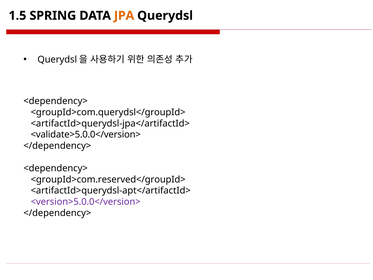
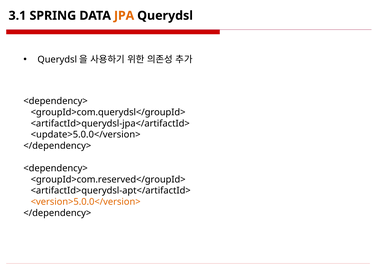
1.5: 1.5 -> 3.1
<validate>5.0.0</version>: <validate>5.0.0</version> -> <update>5.0.0</version>
<version>5.0.0</version> colour: purple -> orange
